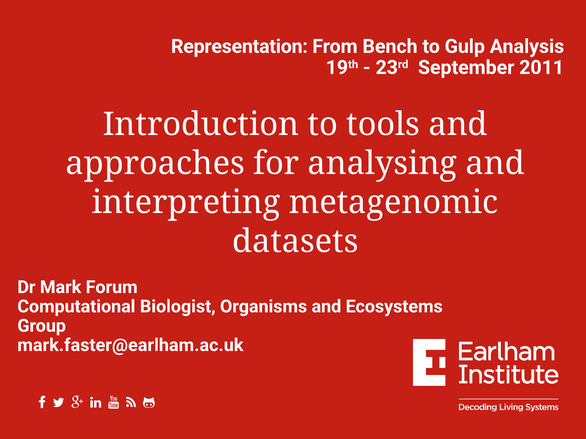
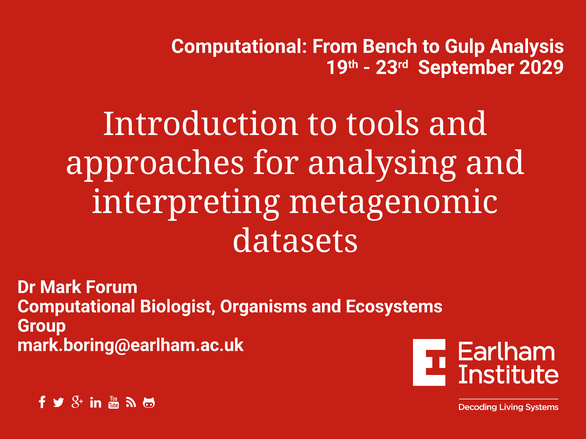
Representation at (239, 46): Representation -> Computational
2011: 2011 -> 2029
mark.faster@earlham.ac.uk: mark.faster@earlham.ac.uk -> mark.boring@earlham.ac.uk
